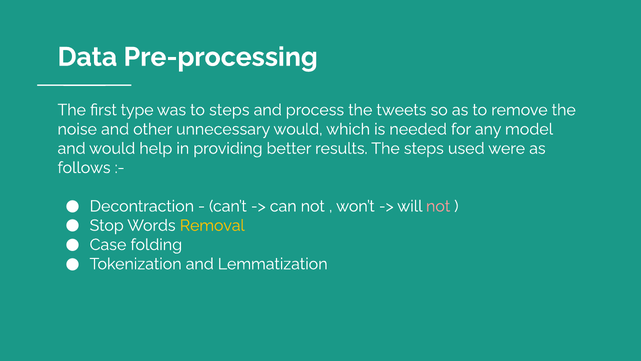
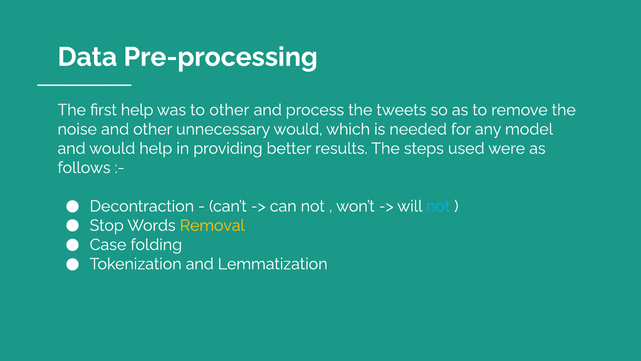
first type: type -> help
to steps: steps -> other
not at (438, 206) colour: pink -> light blue
